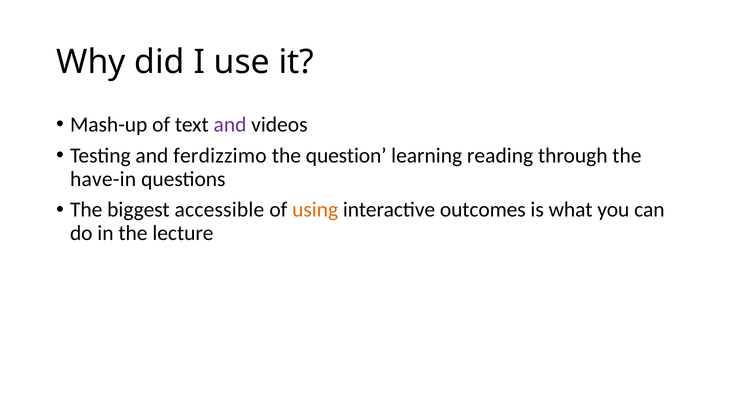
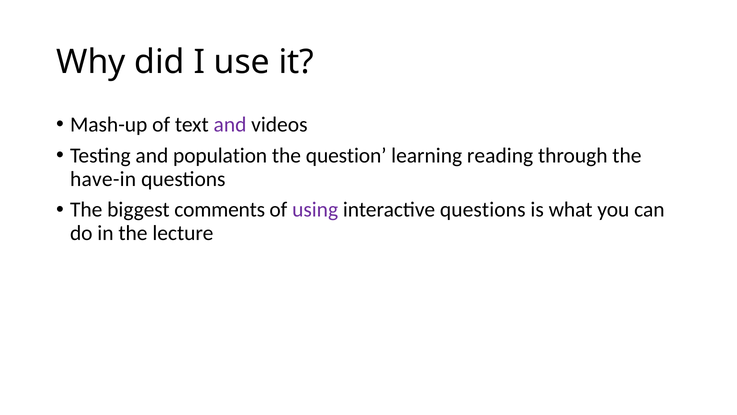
ferdizzimo: ferdizzimo -> population
accessible: accessible -> comments
using colour: orange -> purple
interactive outcomes: outcomes -> questions
